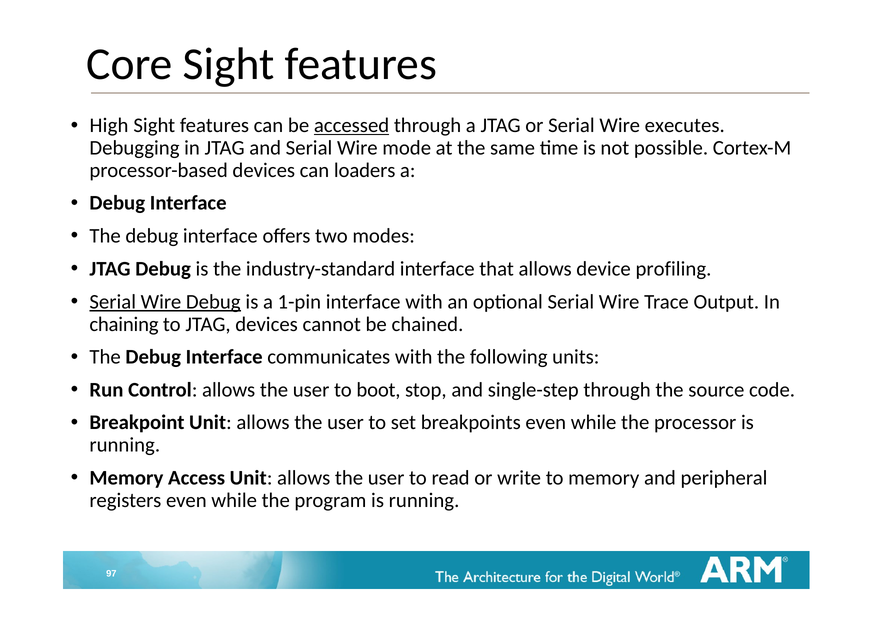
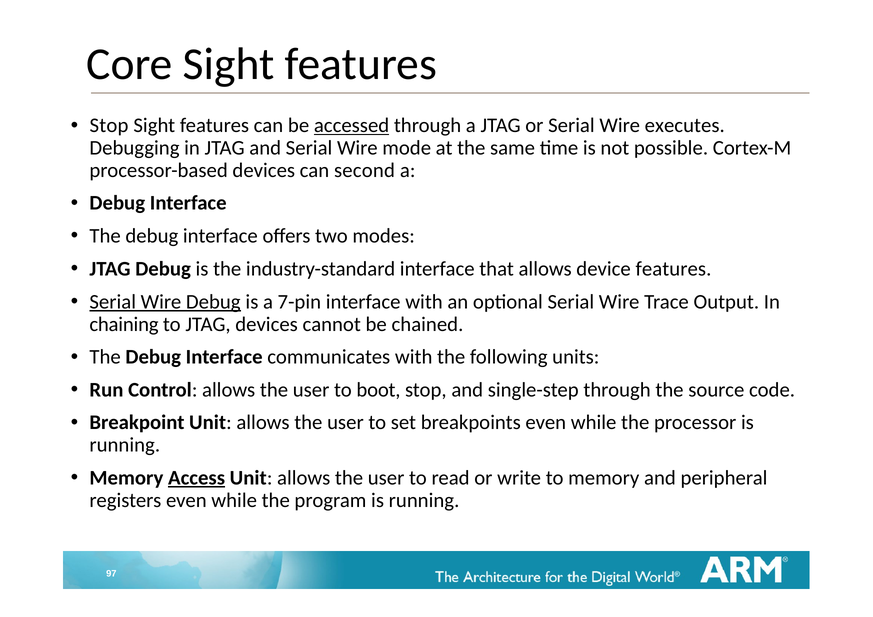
High at (109, 126): High -> Stop
loaders: loaders -> second
device profiling: profiling -> features
1-pin: 1-pin -> 7-pin
Access underline: none -> present
